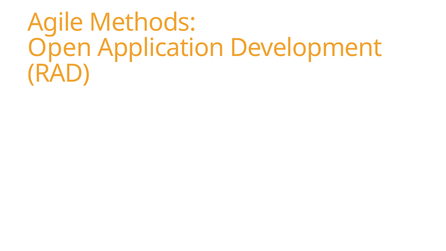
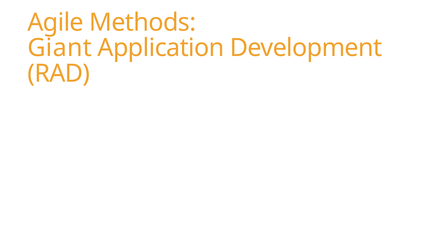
Open: Open -> Giant
